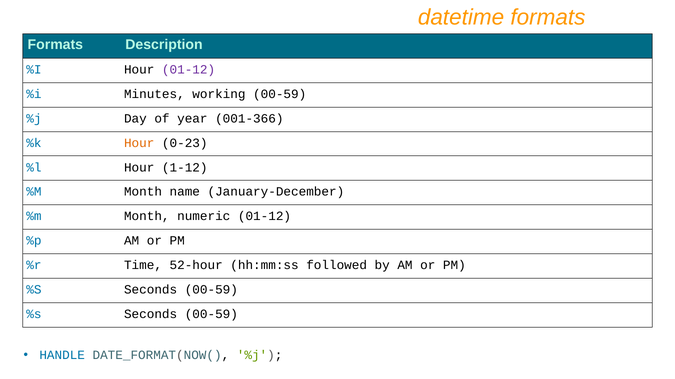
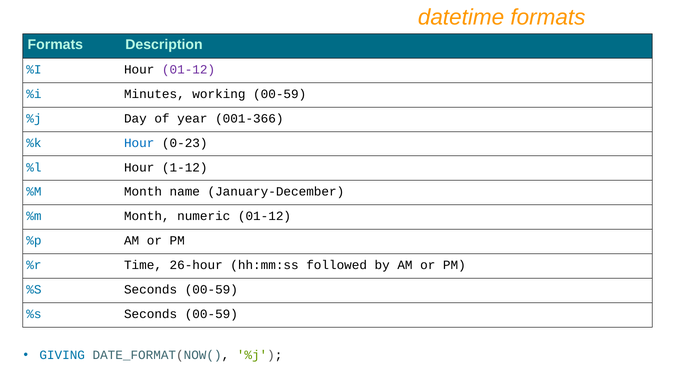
Hour at (139, 143) colour: orange -> blue
52-hour: 52-hour -> 26-hour
HANDLE: HANDLE -> GIVING
